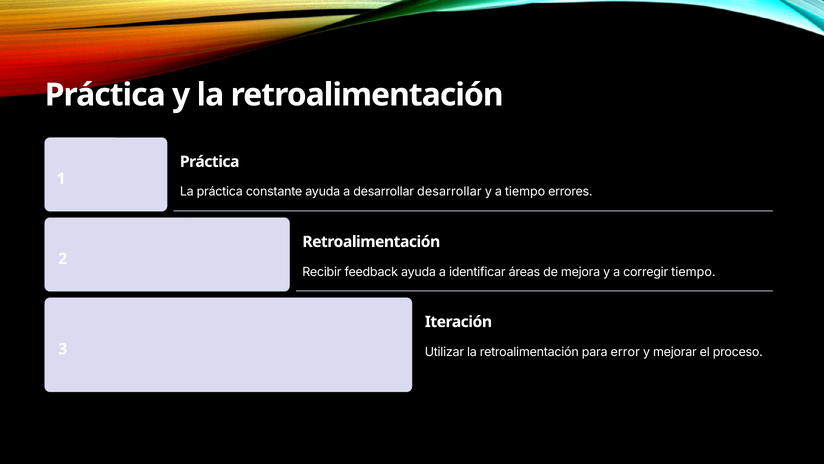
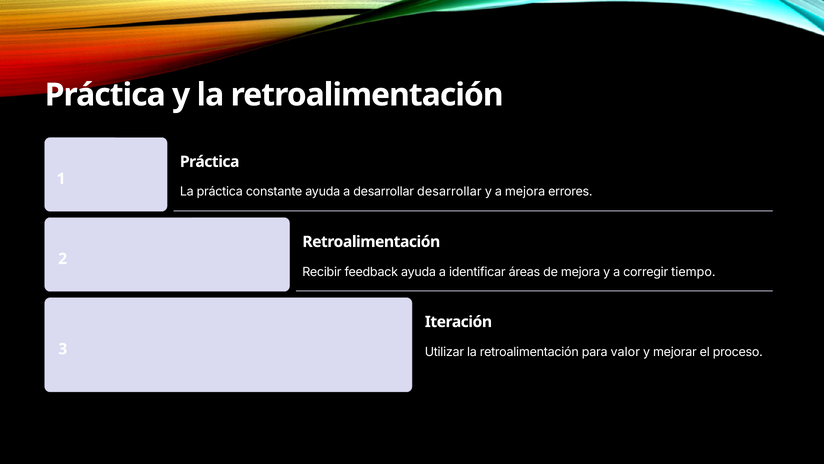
a tiempo: tiempo -> mejora
error: error -> valor
